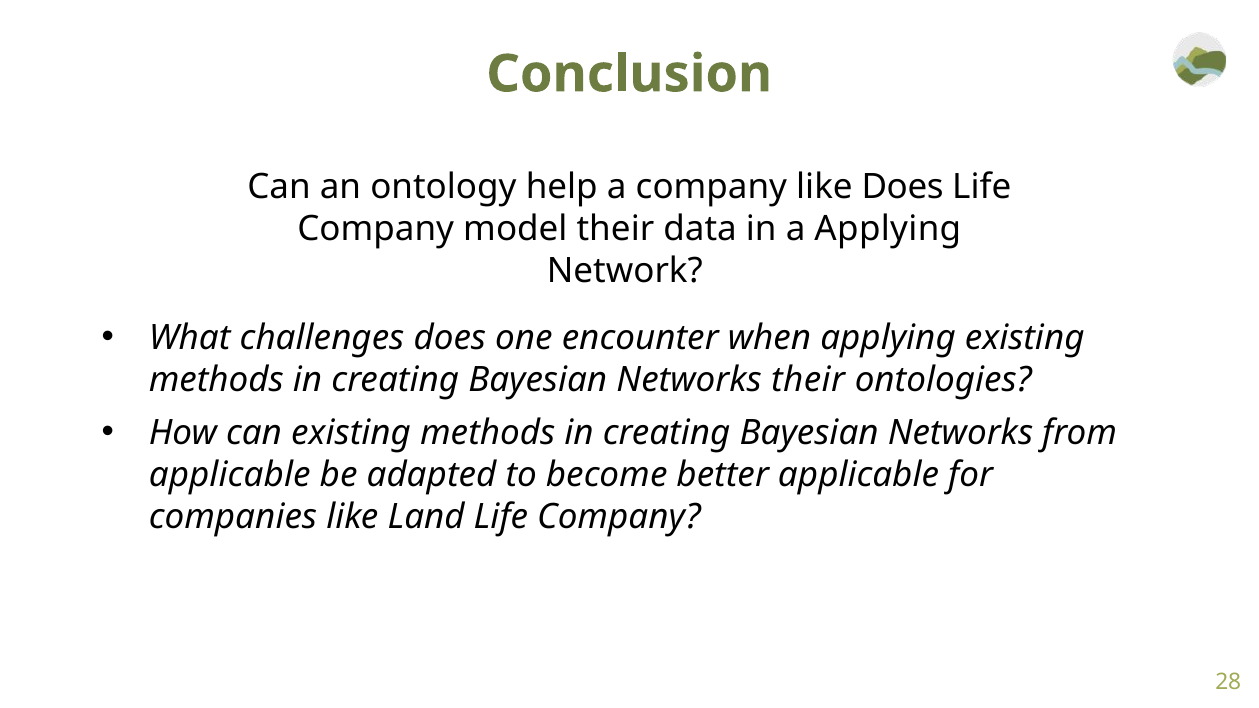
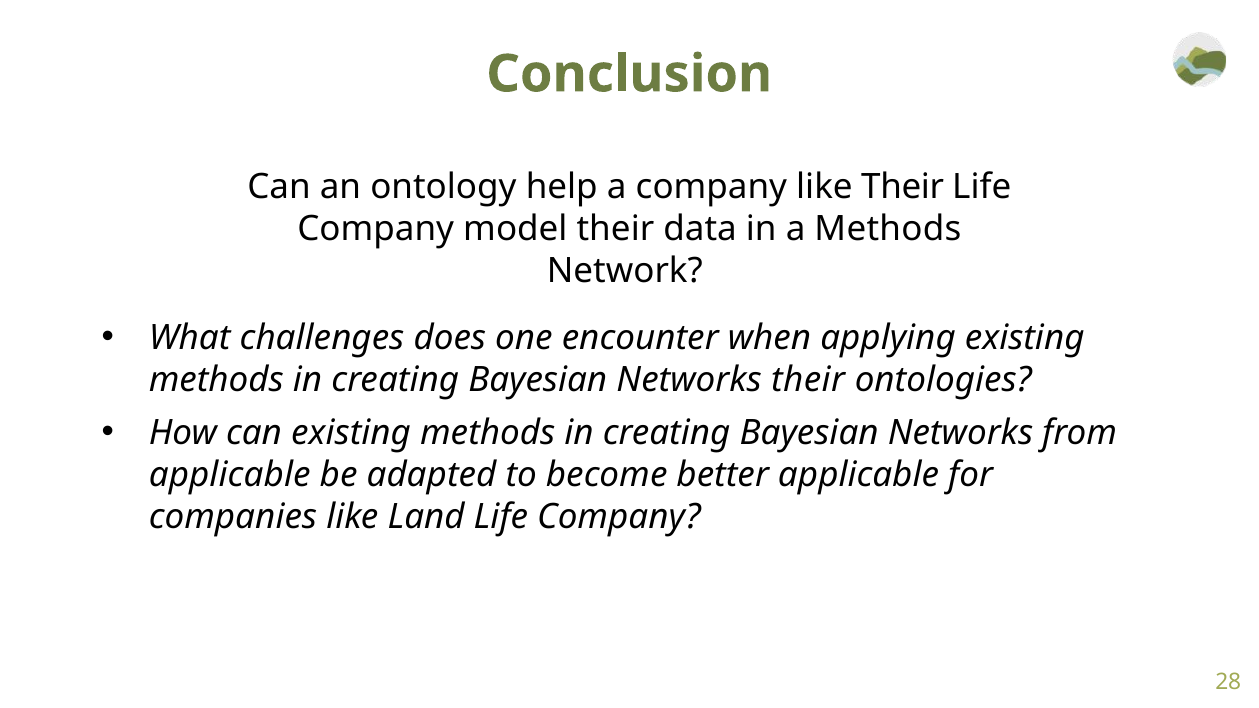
like Does: Does -> Their
a Applying: Applying -> Methods
